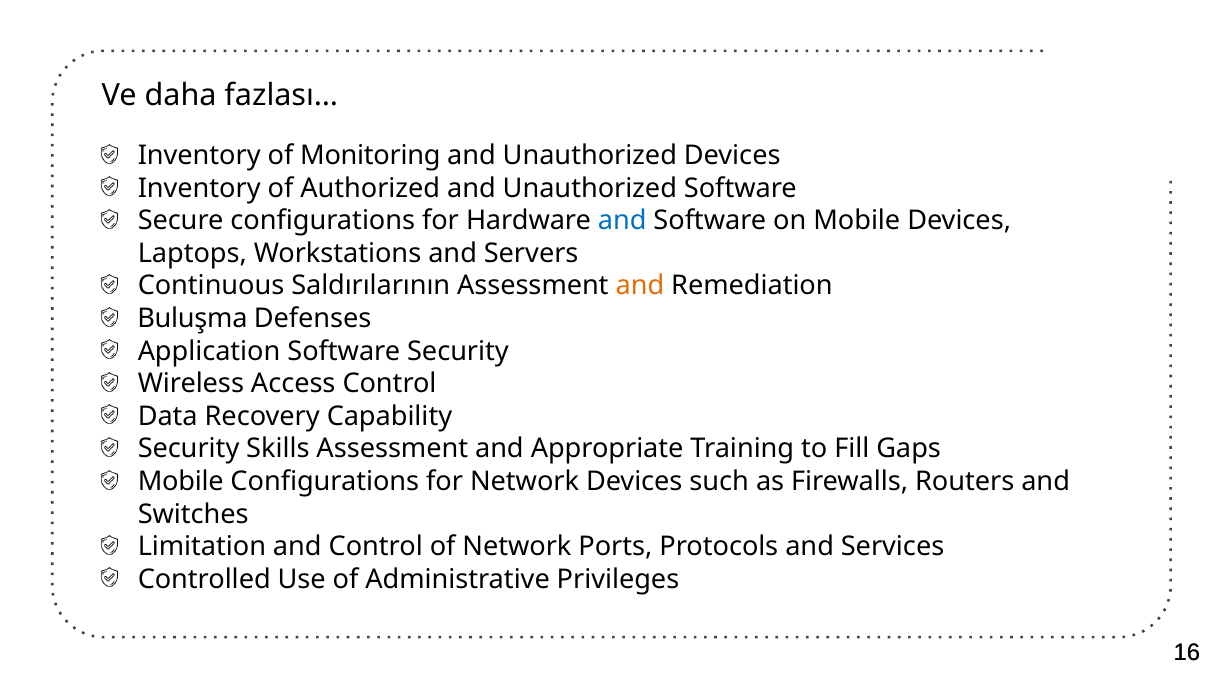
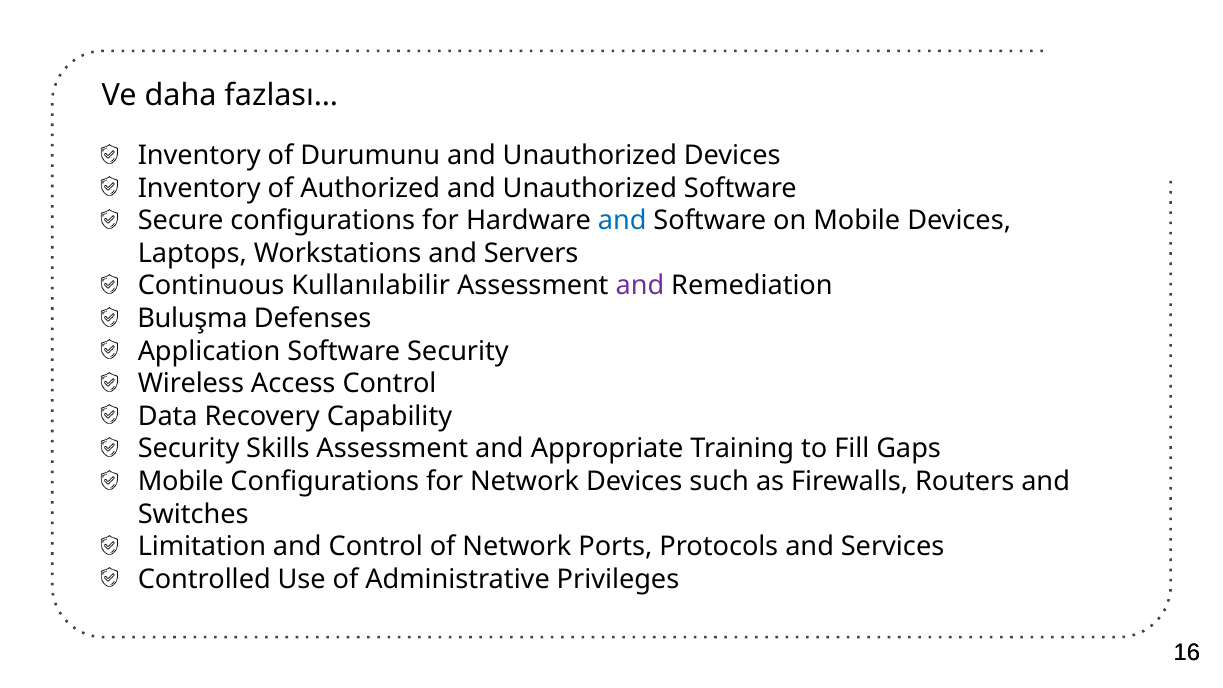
Monitoring: Monitoring -> Durumunu
Saldırılarının: Saldırılarının -> Kullanılabilir
and at (640, 286) colour: orange -> purple
